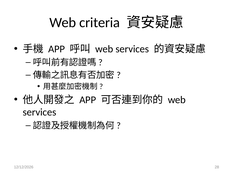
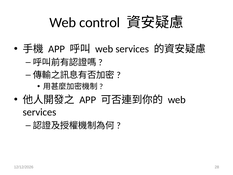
criteria: criteria -> control
